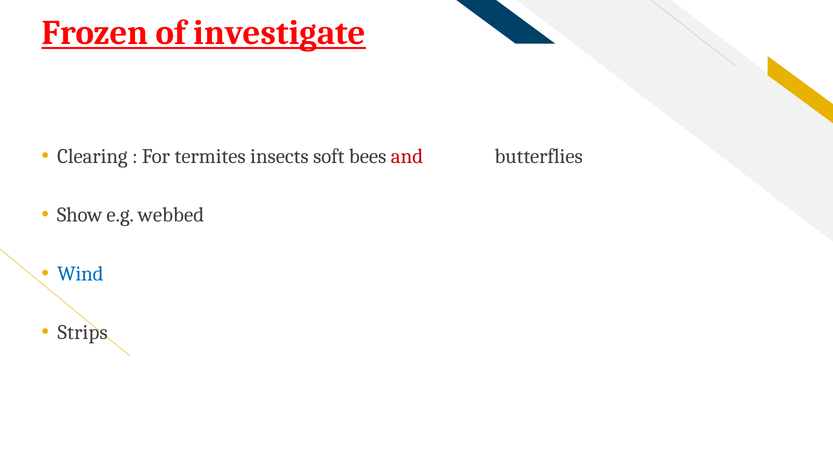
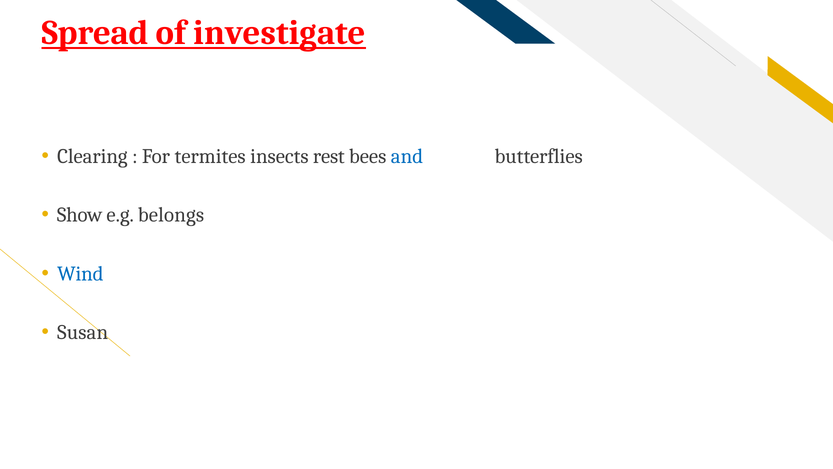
Frozen: Frozen -> Spread
soft: soft -> rest
and colour: red -> blue
webbed: webbed -> belongs
Strips: Strips -> Susan
